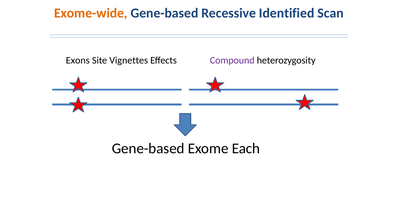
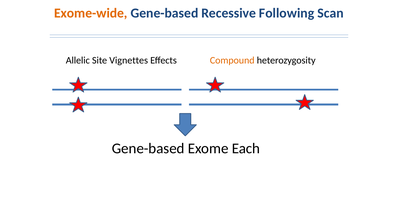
Identified: Identified -> Following
Exons: Exons -> Allelic
Compound colour: purple -> orange
